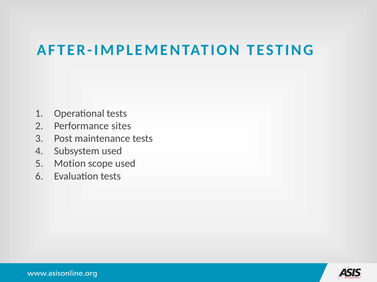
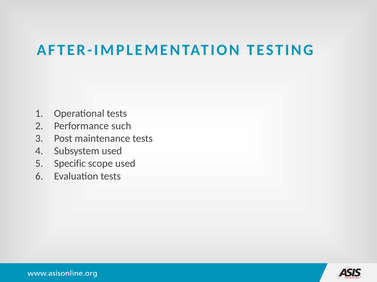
sites: sites -> such
Motion: Motion -> Specific
